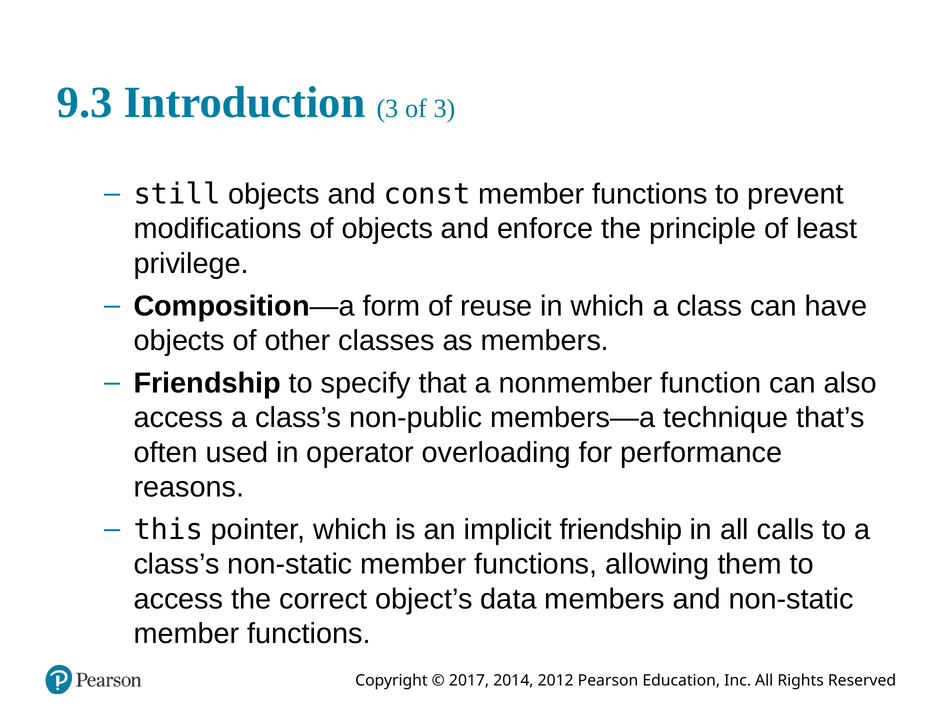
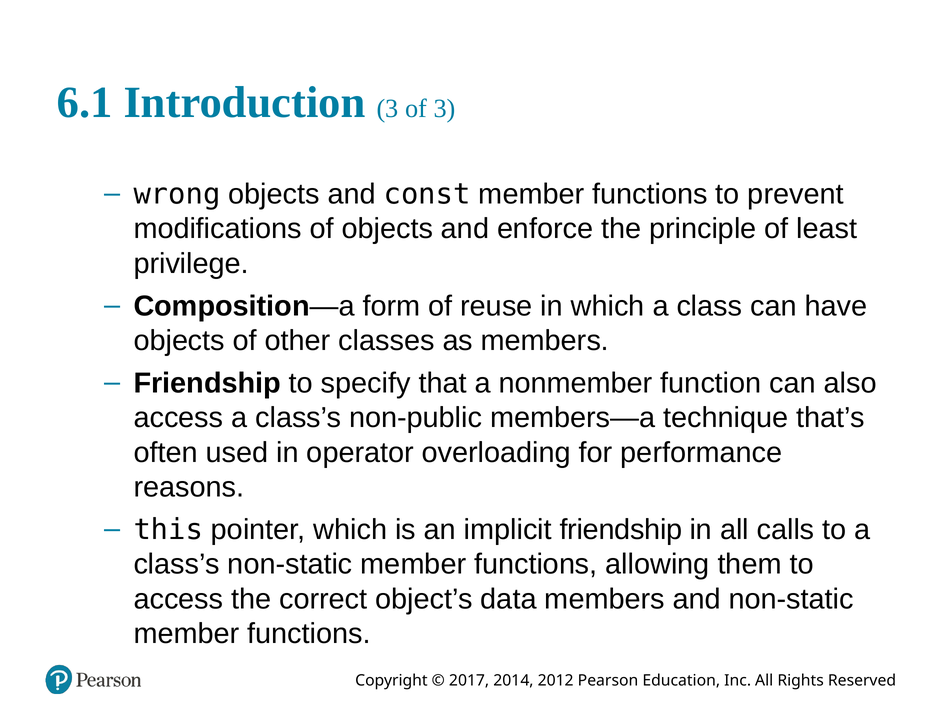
9.3: 9.3 -> 6.1
still: still -> wrong
